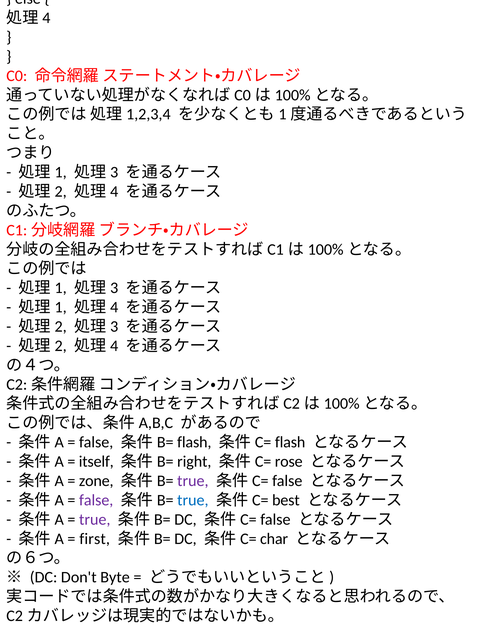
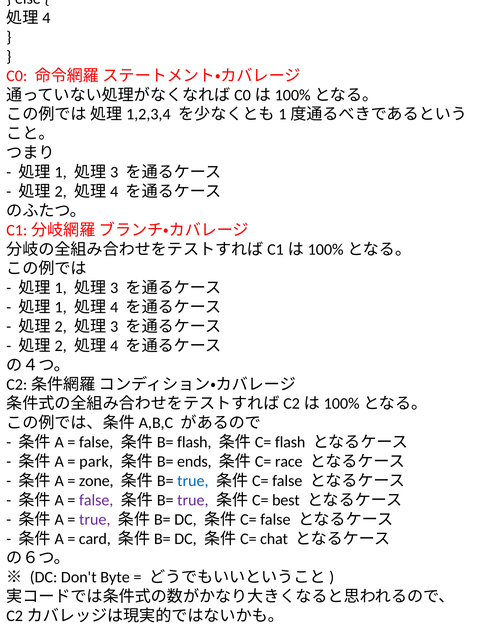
itself: itself -> park
right: right -> ends
rose: rose -> race
true at (193, 481) colour: purple -> blue
true at (193, 500) colour: blue -> purple
first: first -> card
char: char -> chat
